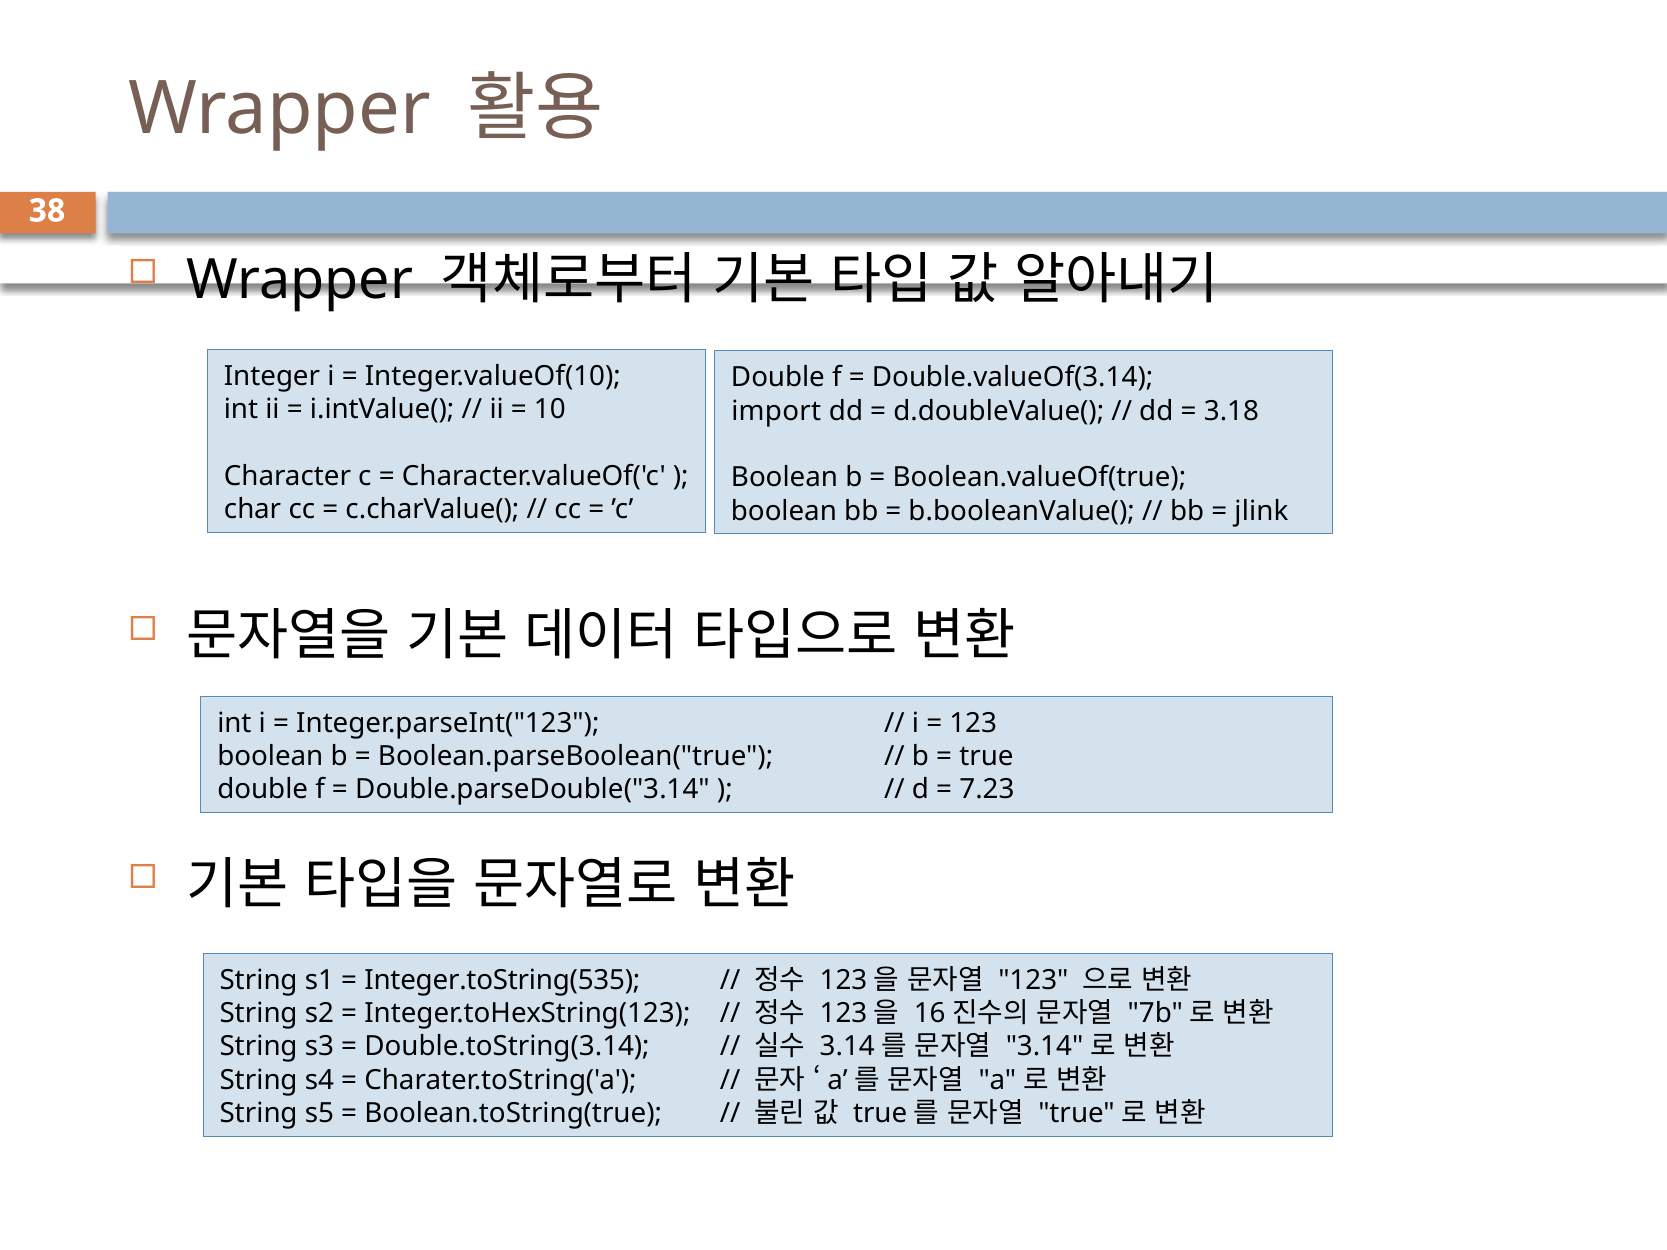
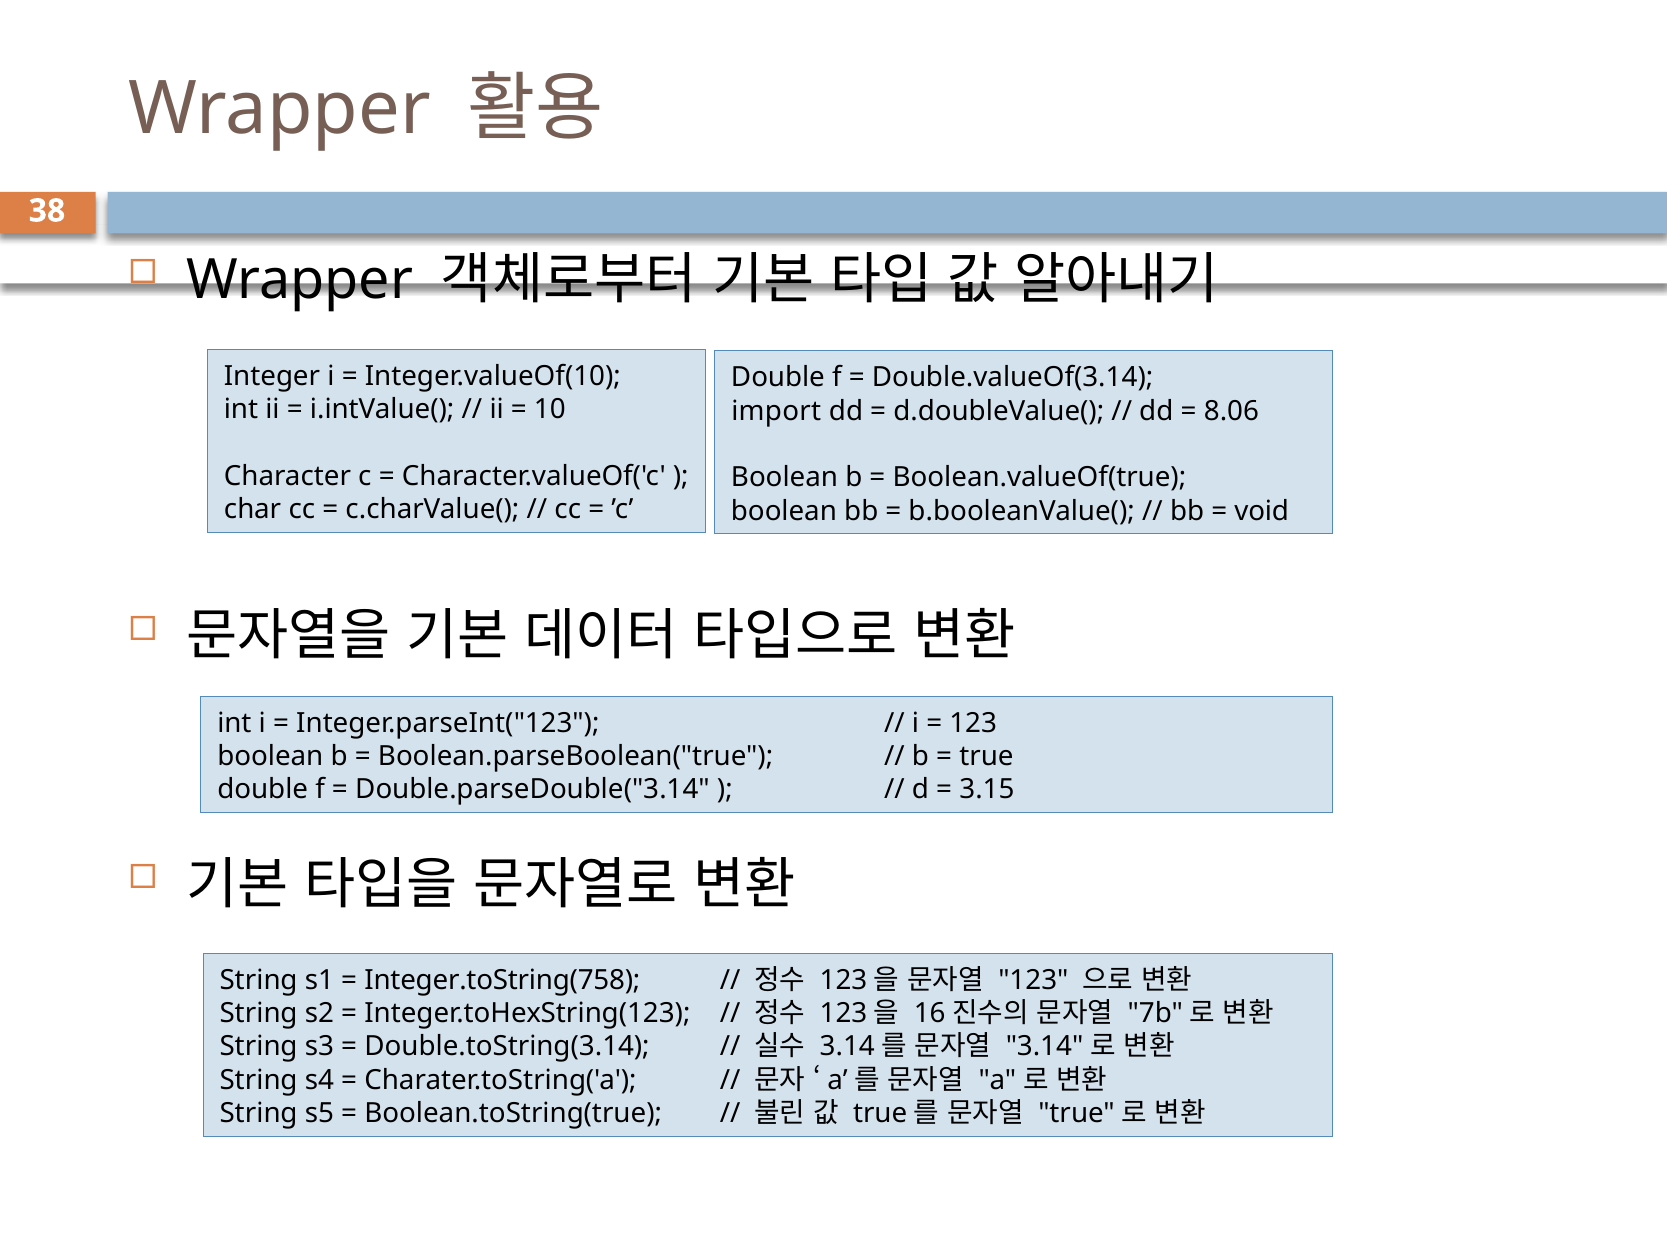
3.18: 3.18 -> 8.06
jlink: jlink -> void
7.23: 7.23 -> 3.15
Integer.toString(535: Integer.toString(535 -> Integer.toString(758
